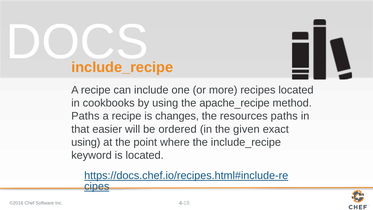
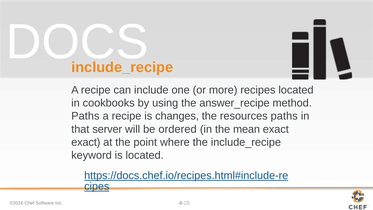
apache_recipe: apache_recipe -> answer_recipe
easier: easier -> server
given: given -> mean
using at (86, 142): using -> exact
